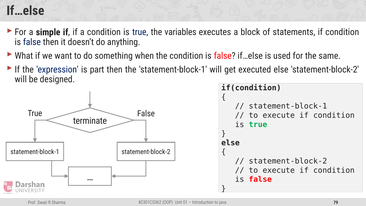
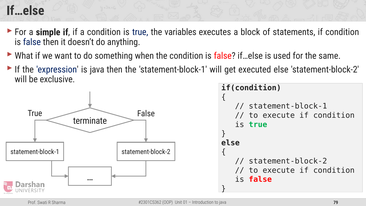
is part: part -> java
designed: designed -> exclusive
